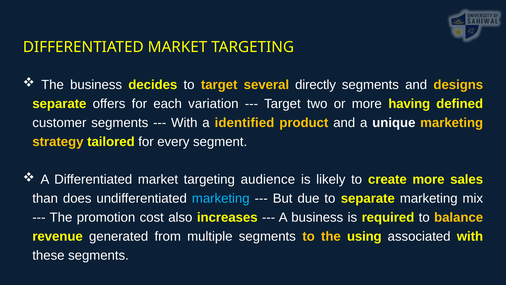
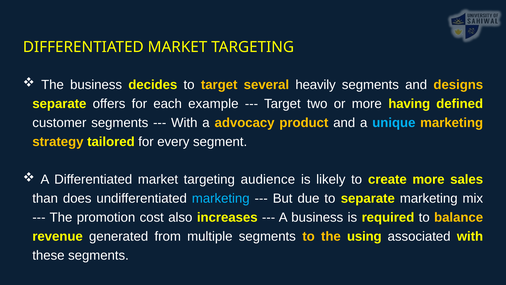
directly: directly -> heavily
variation: variation -> example
identified: identified -> advocacy
unique colour: white -> light blue
